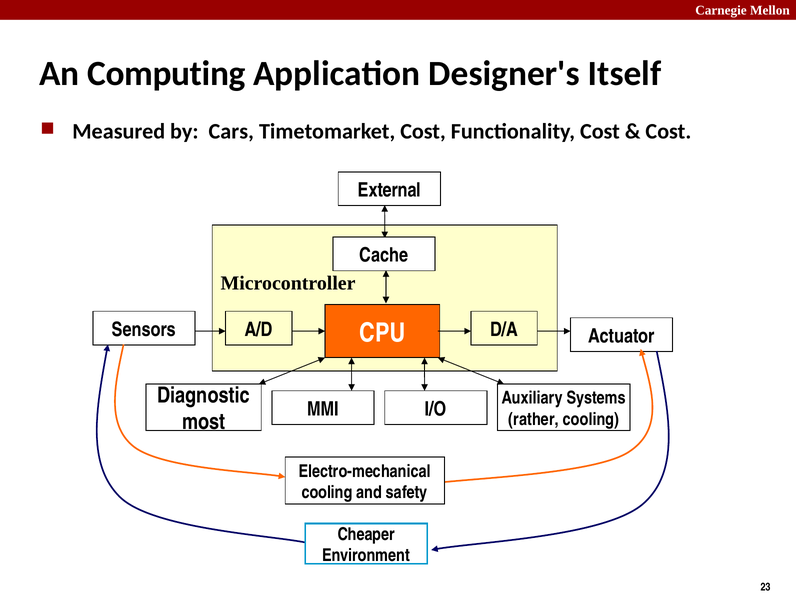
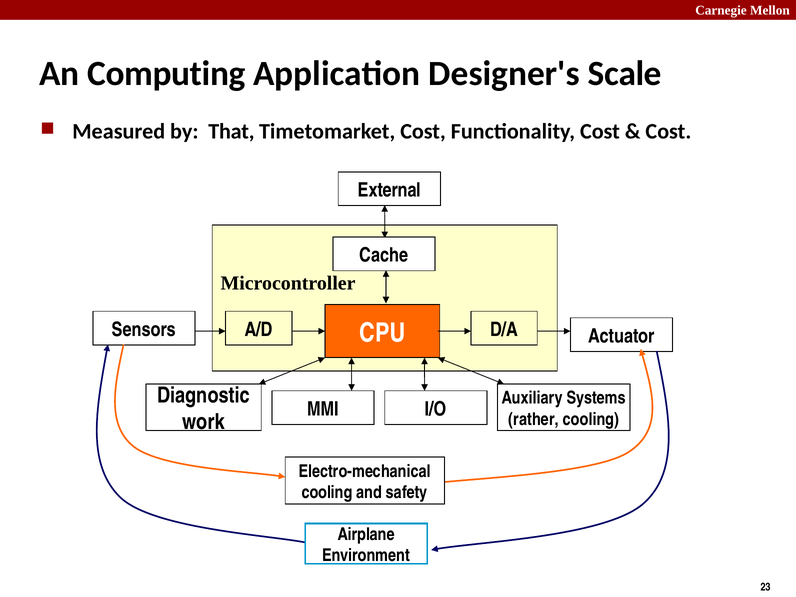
Itself: Itself -> Scale
Cars: Cars -> That
most: most -> work
Cheaper: Cheaper -> Airplane
